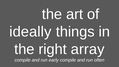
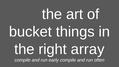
ideally: ideally -> bucket
